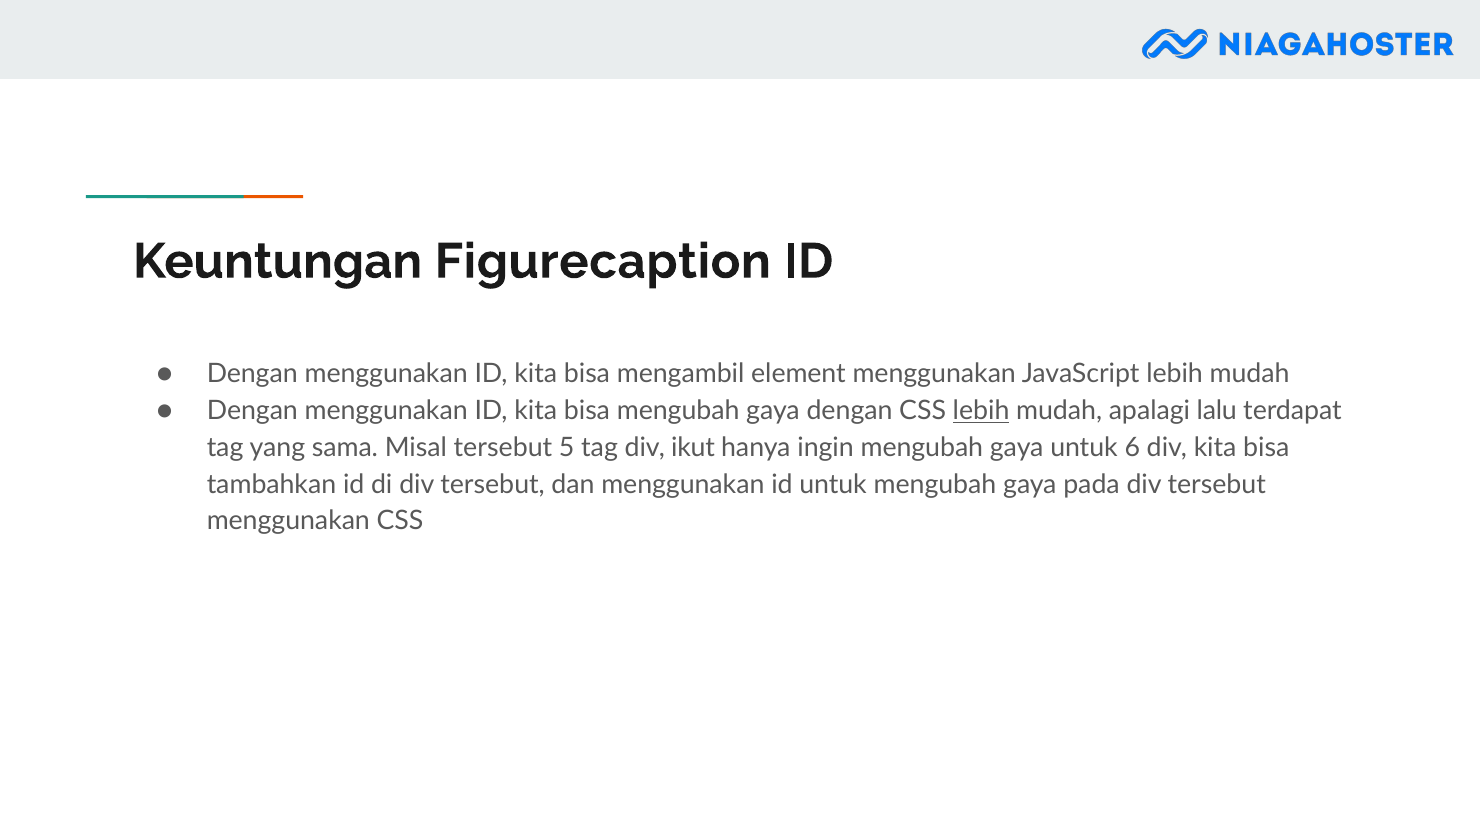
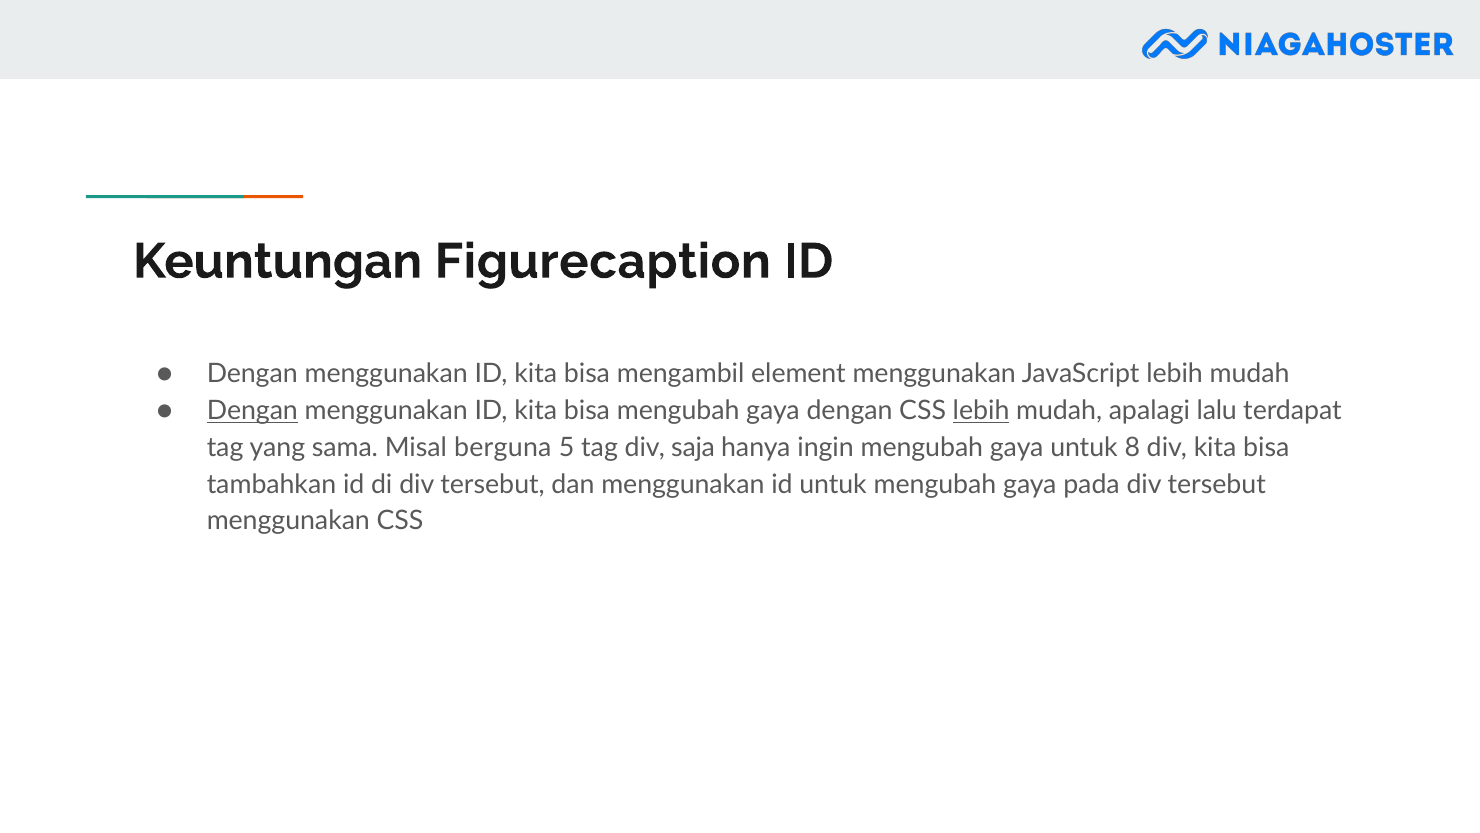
Dengan at (252, 411) underline: none -> present
Misal tersebut: tersebut -> berguna
ikut: ikut -> saja
6: 6 -> 8
